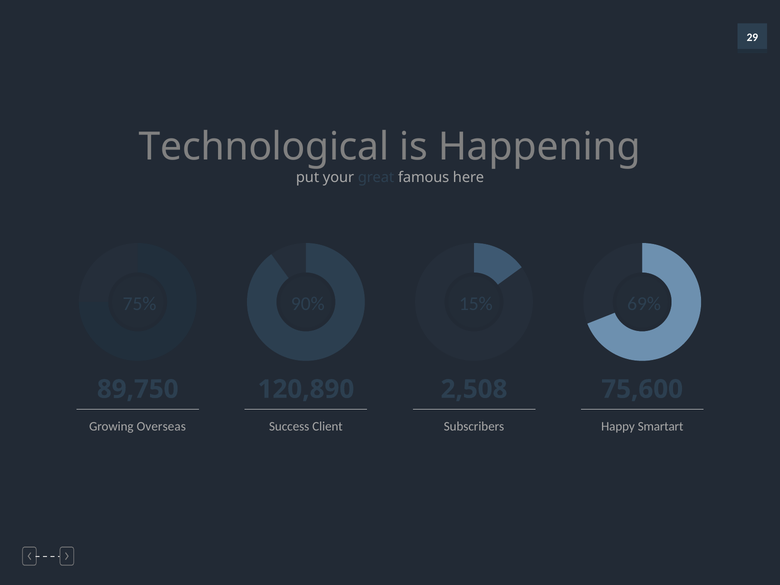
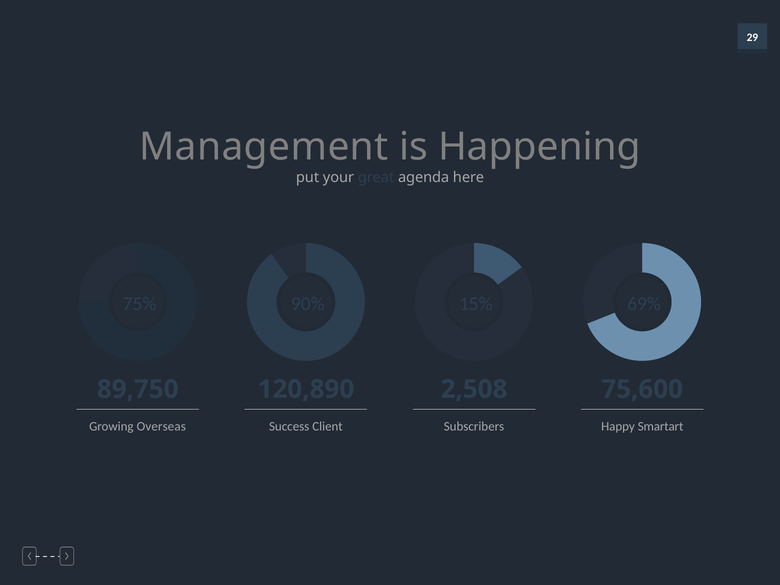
Technological: Technological -> Management
famous: famous -> agenda
